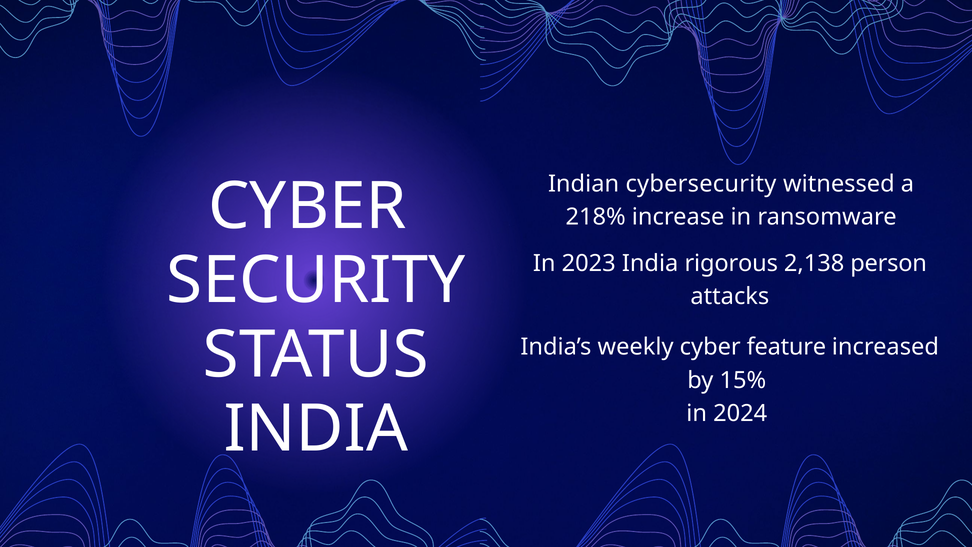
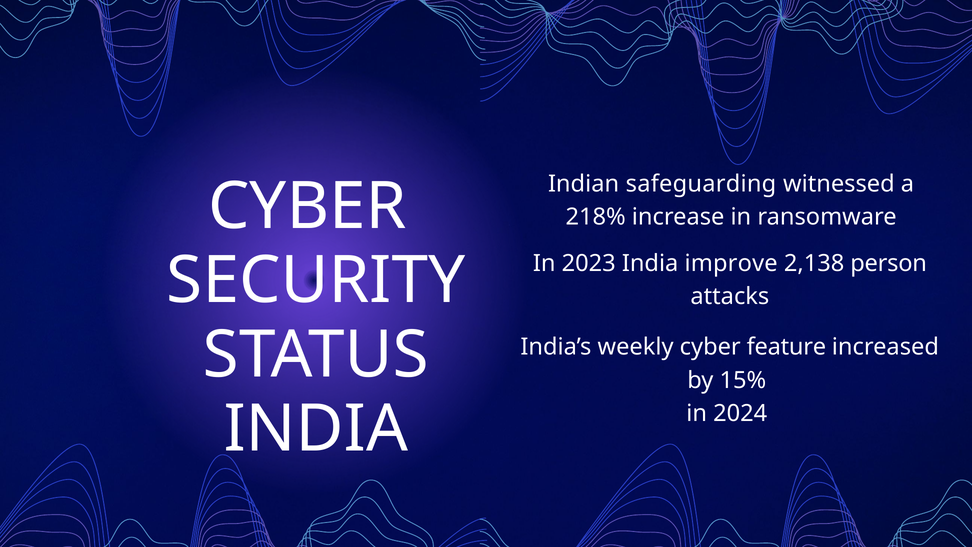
cybersecurity: cybersecurity -> safeguarding
rigorous: rigorous -> improve
